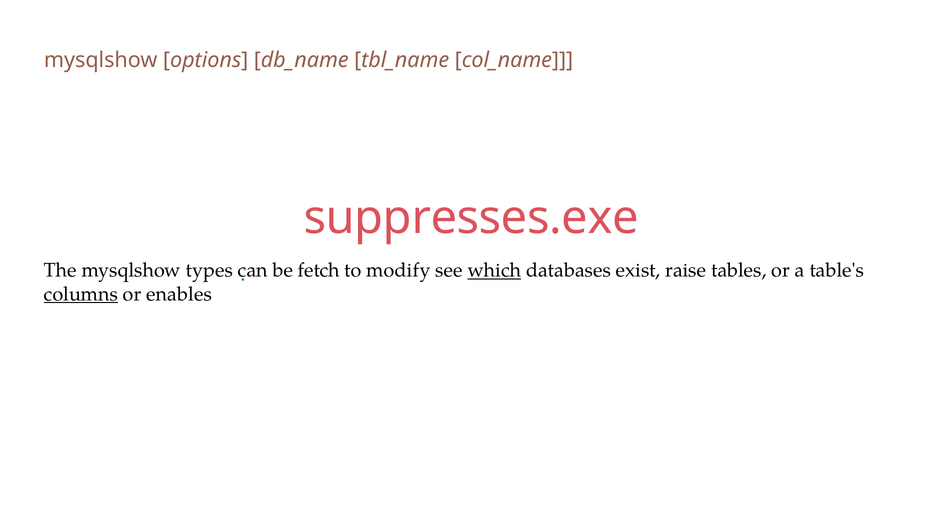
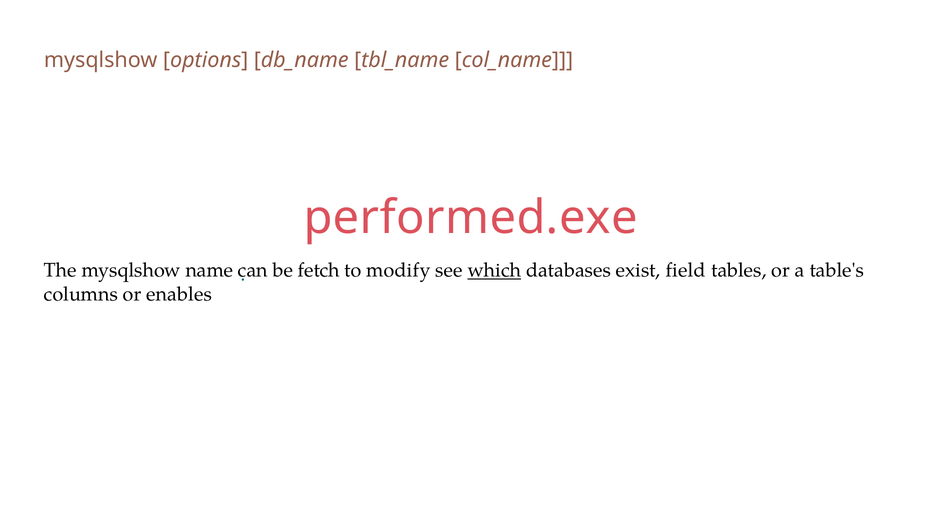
suppresses.exe: suppresses.exe -> performed.exe
types: types -> name
raise: raise -> field
columns underline: present -> none
